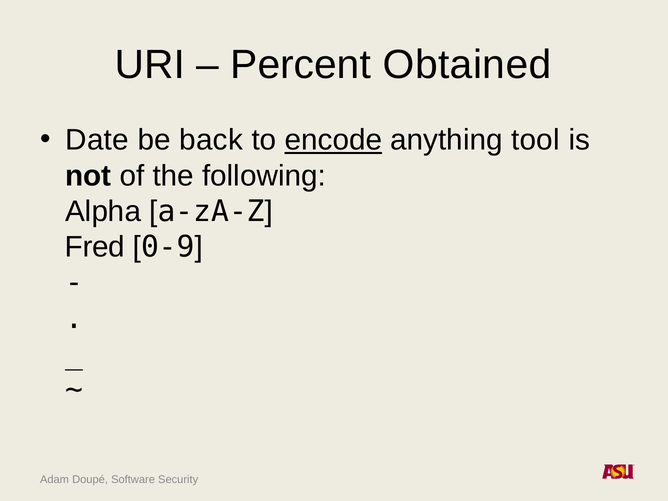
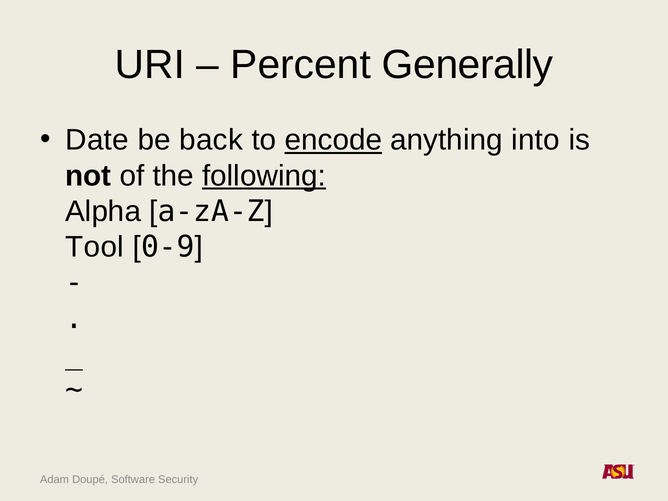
Obtained: Obtained -> Generally
tool: tool -> into
following underline: none -> present
Fred: Fred -> Tool
